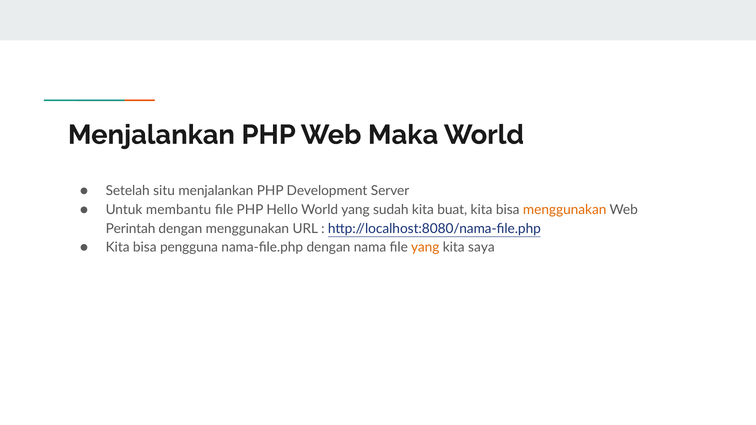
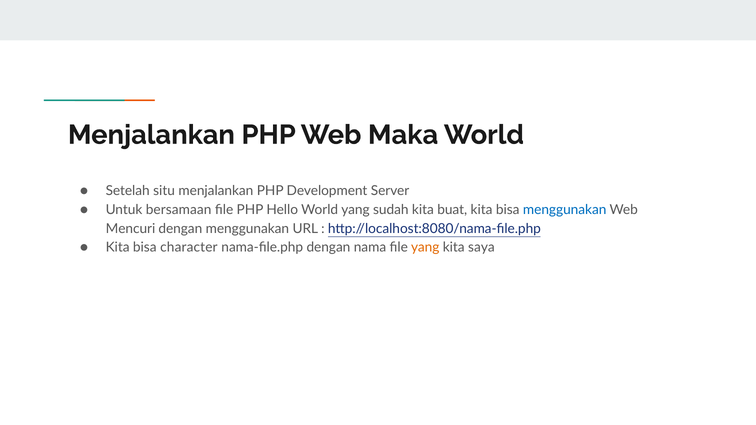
membantu: membantu -> bersamaan
menggunakan at (565, 210) colour: orange -> blue
Perintah: Perintah -> Mencuri
pengguna: pengguna -> character
